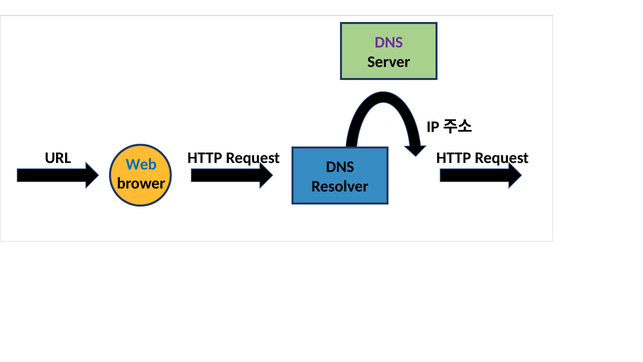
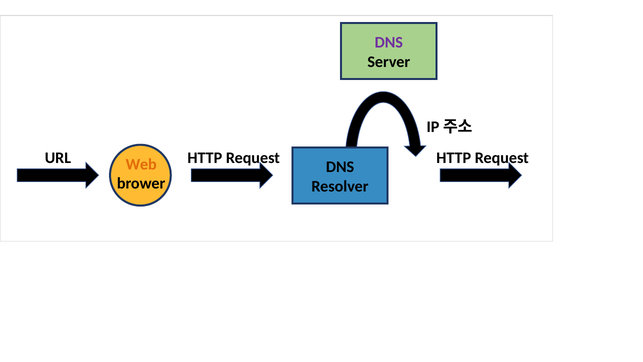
Web colour: blue -> orange
